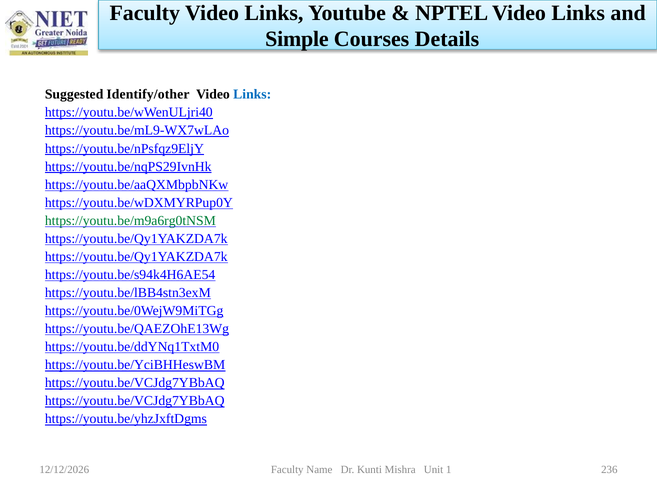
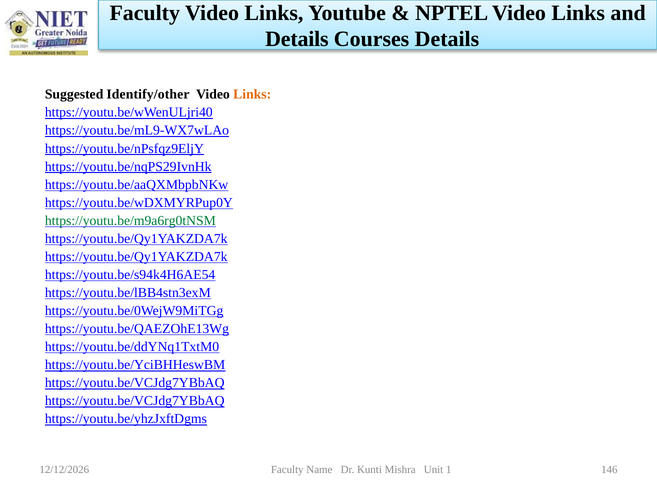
Simple at (297, 39): Simple -> Details
Links at (252, 95) colour: blue -> orange
236: 236 -> 146
